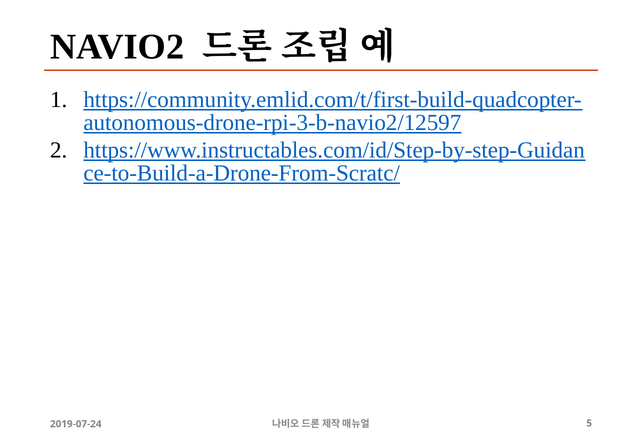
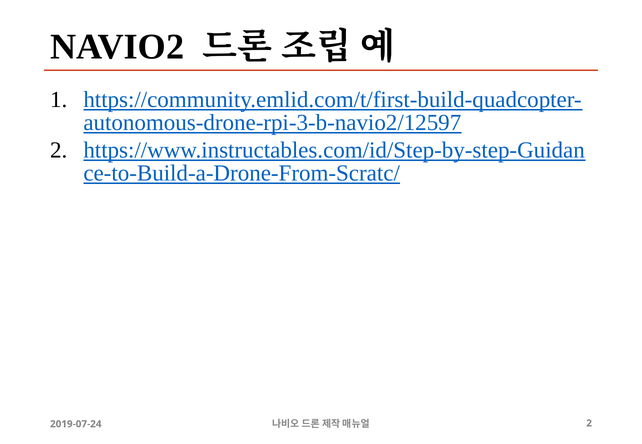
5 at (589, 424): 5 -> 2
